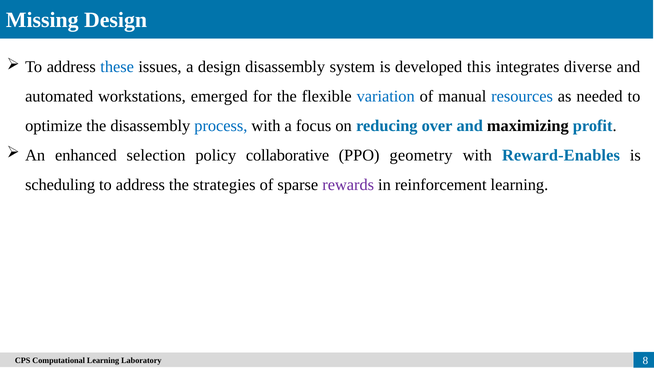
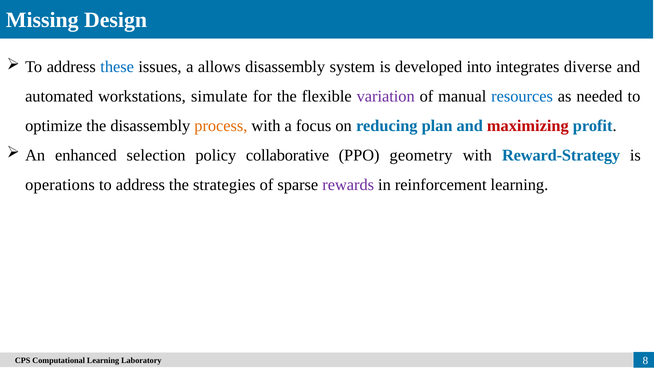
a design: design -> allows
this: this -> into
emerged: emerged -> simulate
variation colour: blue -> purple
process colour: blue -> orange
over: over -> plan
maximizing colour: black -> red
Reward-Enables: Reward-Enables -> Reward-Strategy
scheduling: scheduling -> operations
